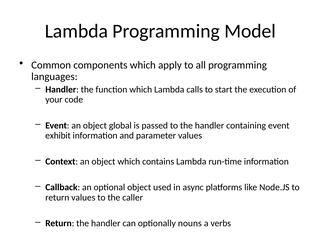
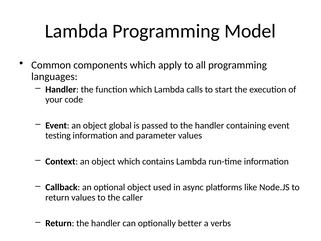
exhibit: exhibit -> testing
nouns: nouns -> better
